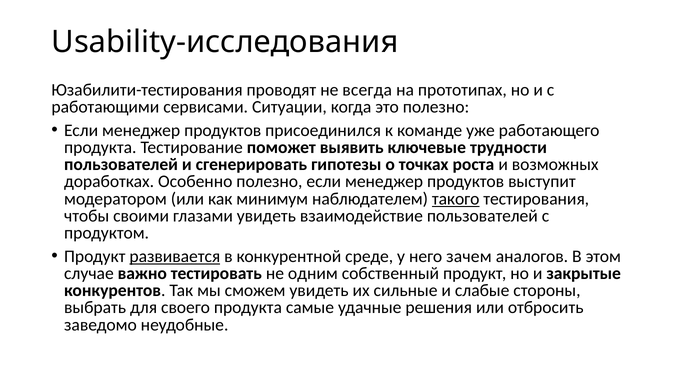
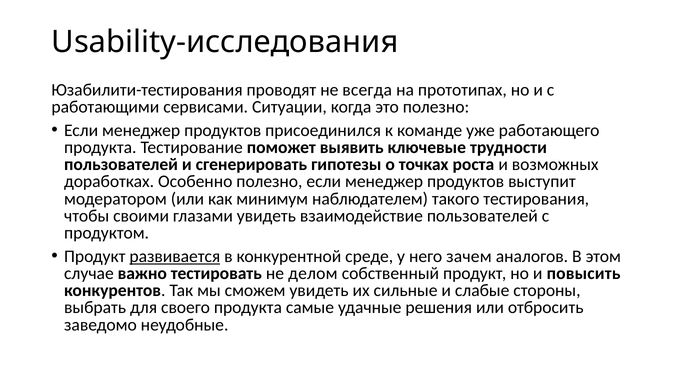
такого underline: present -> none
одним: одним -> делом
закрытые: закрытые -> повысить
